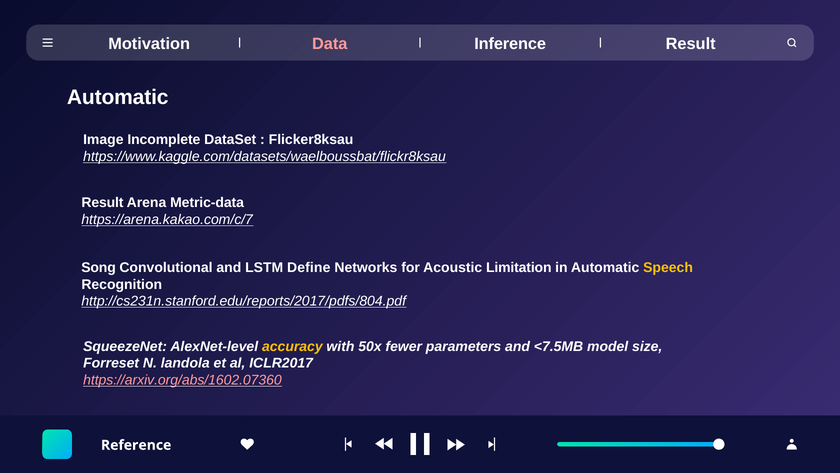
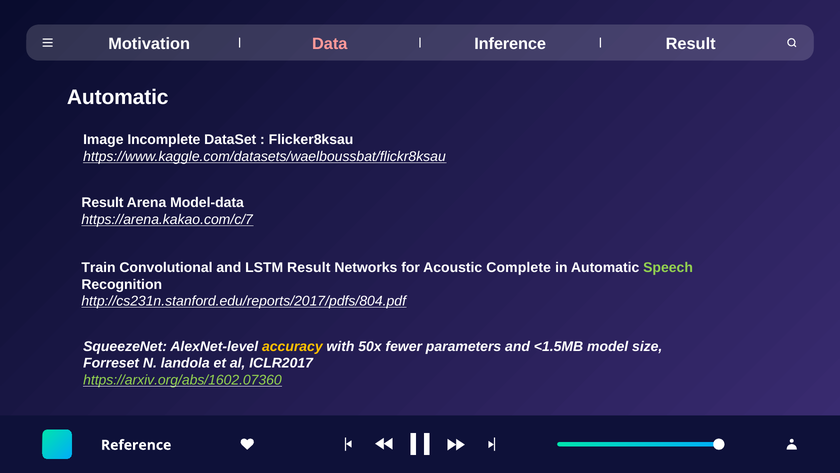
Metric-data: Metric-data -> Model-data
Song: Song -> Train
LSTM Define: Define -> Result
Limitation: Limitation -> Complete
Speech colour: yellow -> light green
<7.5MB: <7.5MB -> <1.5MB
https://arxiv.org/abs/1602.07360 colour: pink -> light green
